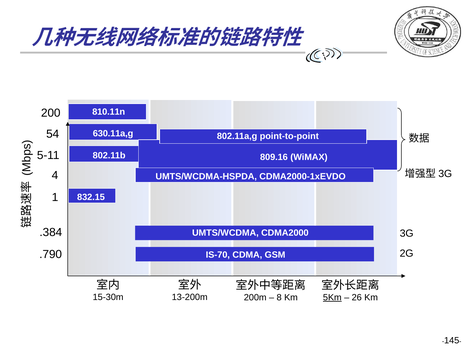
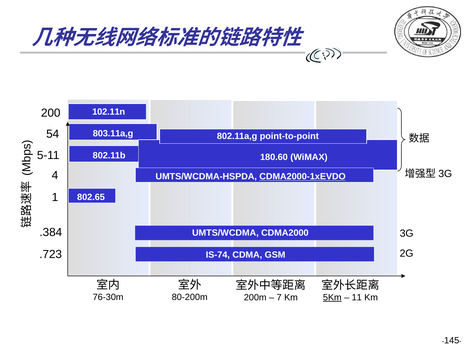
810.11n: 810.11n -> 102.11n
630.11a,g: 630.11a,g -> 803.11a,g
809.16: 809.16 -> 180.60
CDMA2000-1xEVDO underline: none -> present
832.15: 832.15 -> 802.65
.790: .790 -> .723
IS-70: IS-70 -> IS-74
15-30m: 15-30m -> 76-30m
13-200m: 13-200m -> 80-200m
8: 8 -> 7
26: 26 -> 11
